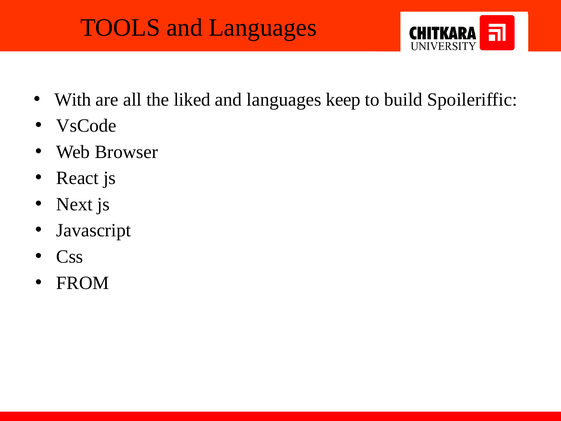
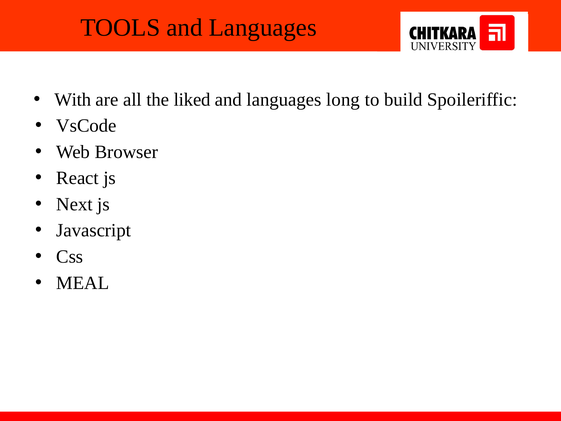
keep: keep -> long
FROM: FROM -> MEAL
